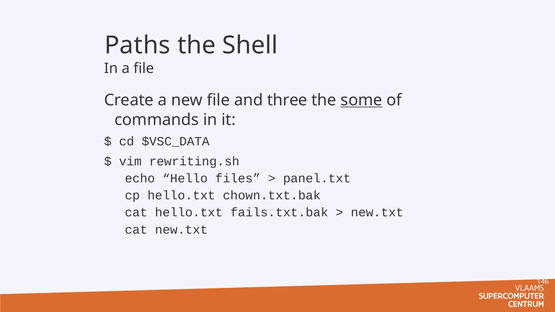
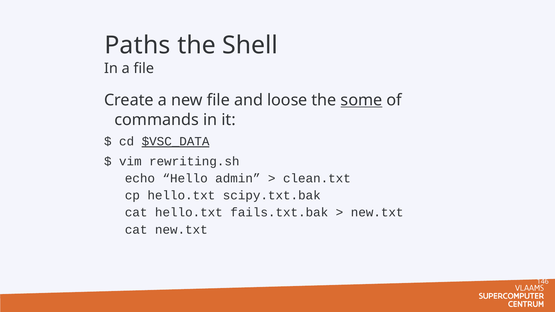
three: three -> loose
$VSC_DATA underline: none -> present
files: files -> admin
panel.txt: panel.txt -> clean.txt
chown.txt.bak: chown.txt.bak -> scipy.txt.bak
